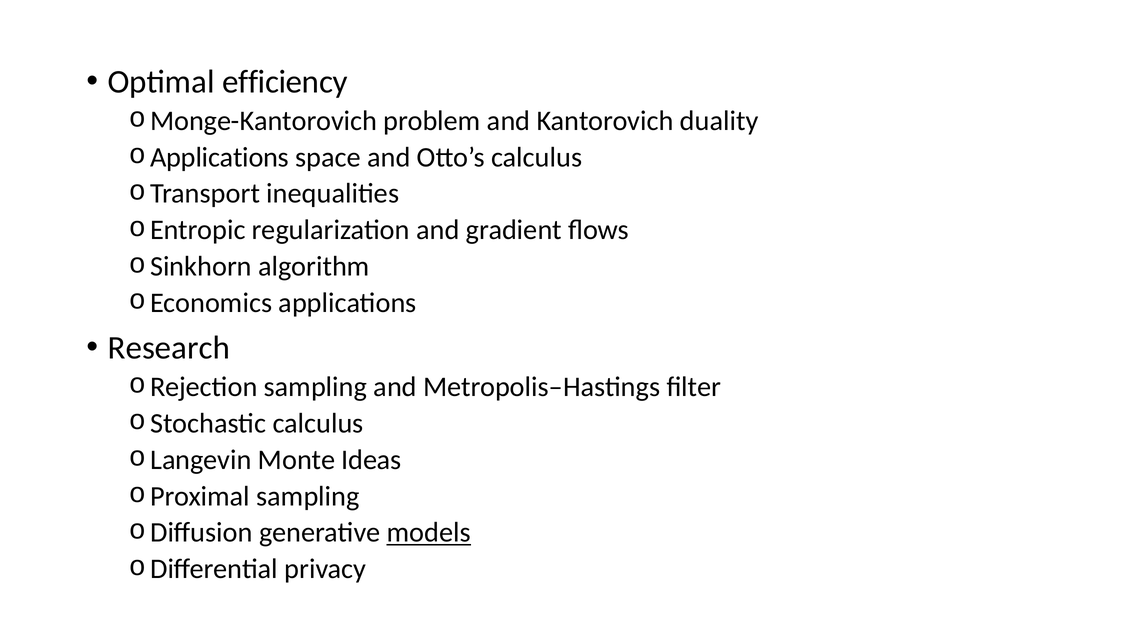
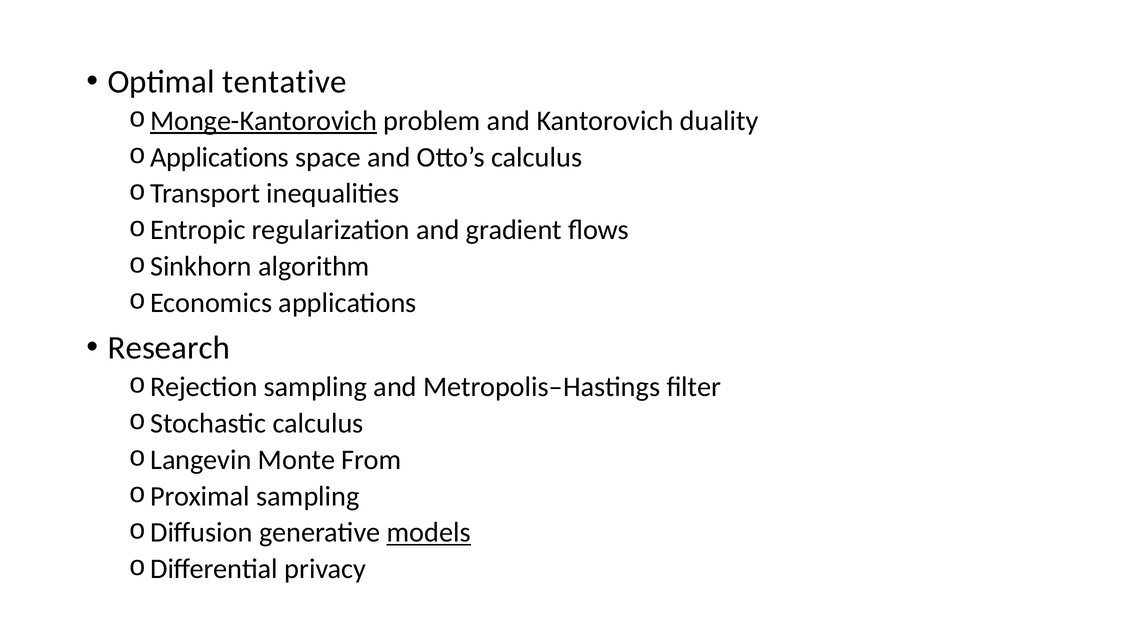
efficiency: efficiency -> tentative
Monge-Kantorovich underline: none -> present
Ideas: Ideas -> From
